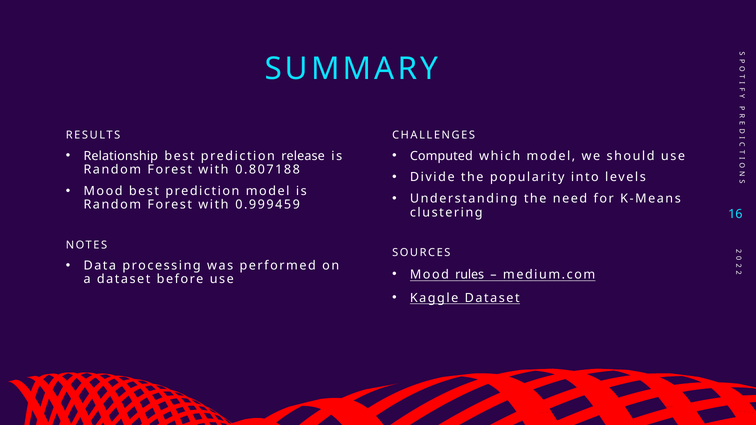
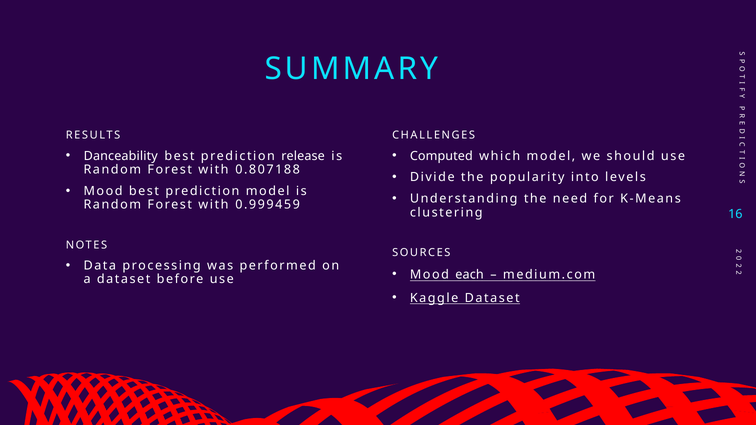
Relationship: Relationship -> Danceability
rules: rules -> each
